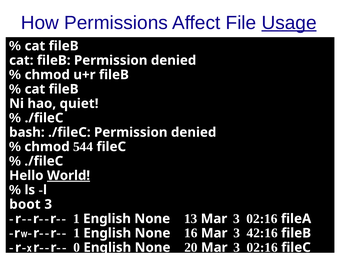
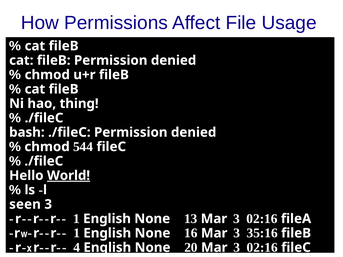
Usage underline: present -> none
quiet: quiet -> thing
boot: boot -> seen
42:16: 42:16 -> 35:16
0: 0 -> 4
